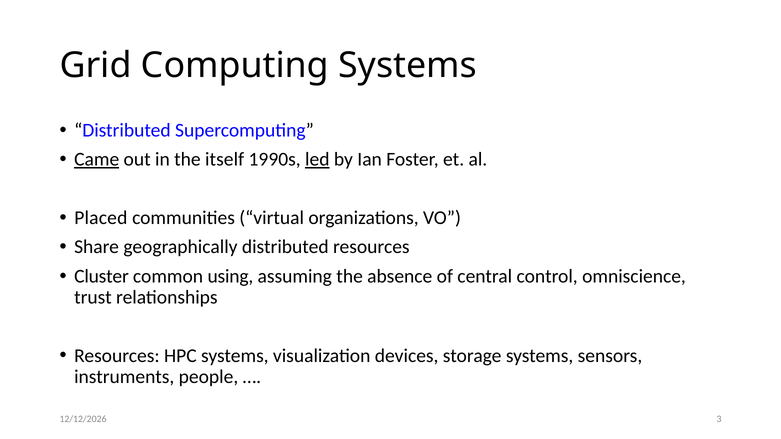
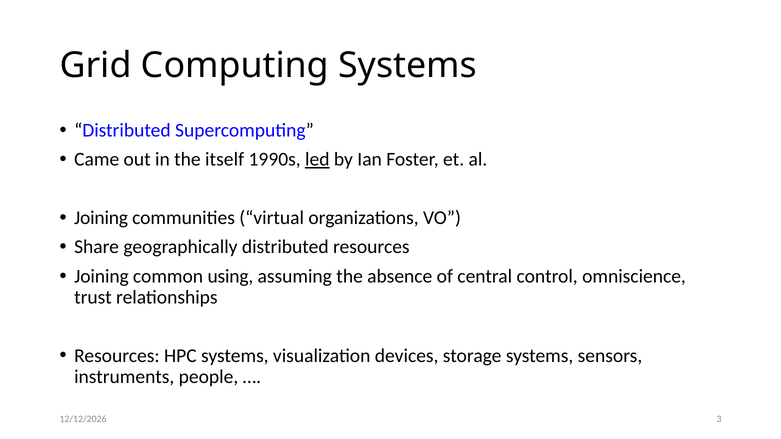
Came underline: present -> none
Placed at (101, 218): Placed -> Joining
Cluster at (101, 276): Cluster -> Joining
